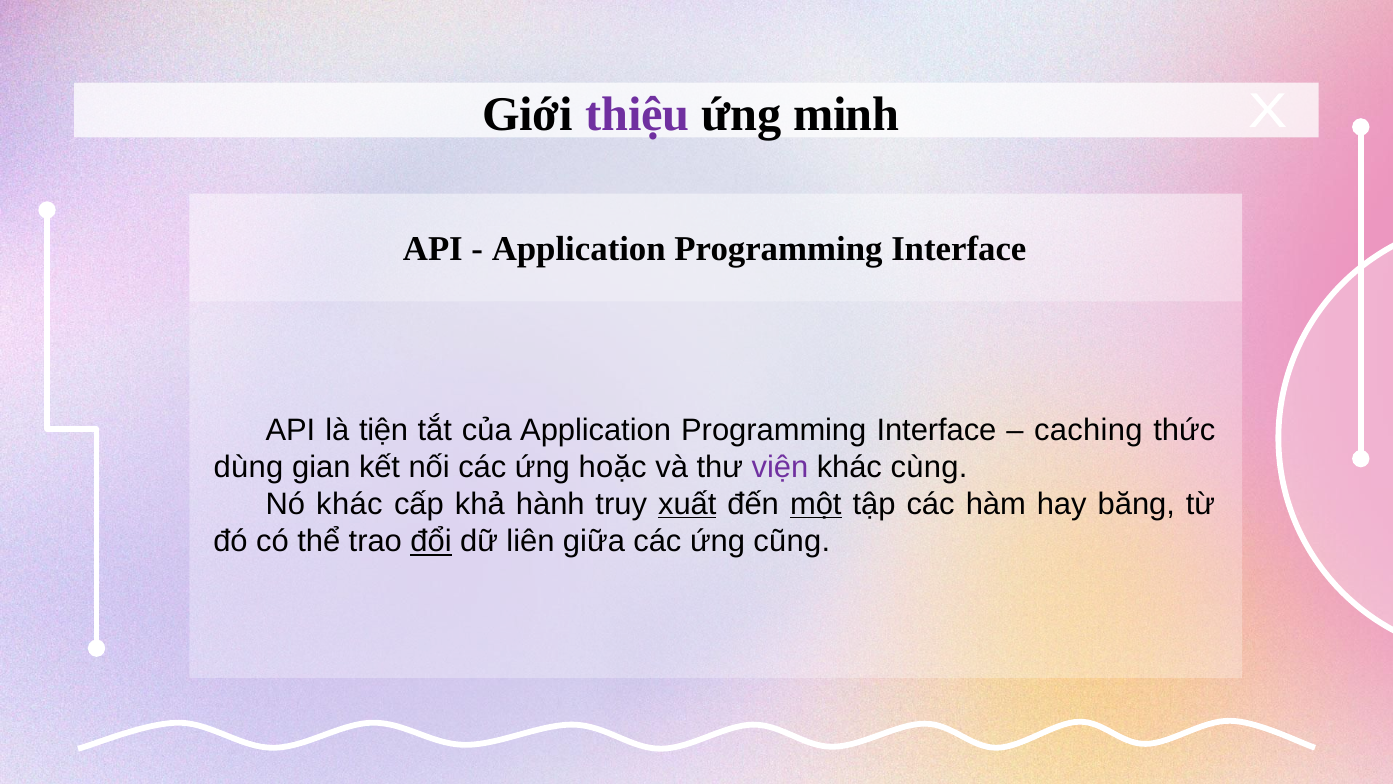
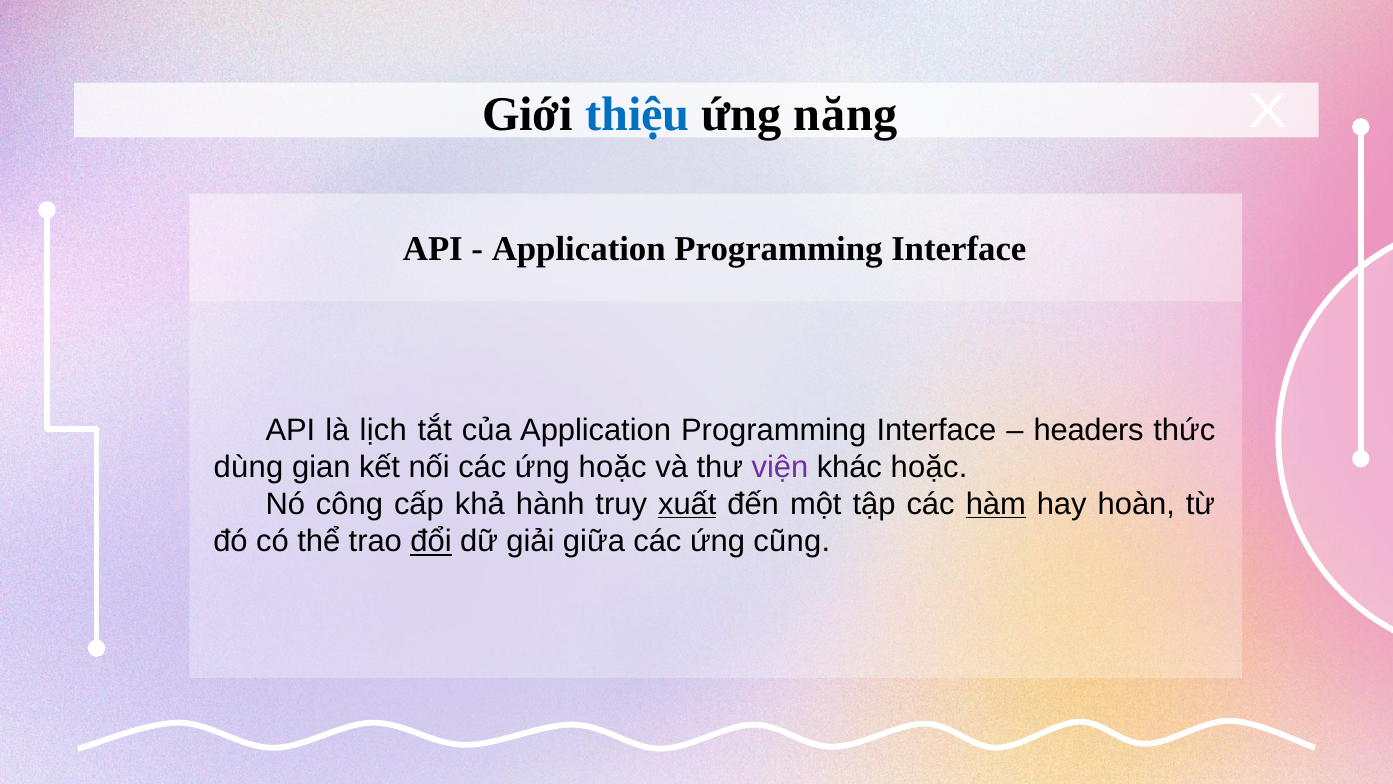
thiệu colour: purple -> blue
minh: minh -> năng
tiện: tiện -> lịch
caching: caching -> headers
khác cùng: cùng -> hoặc
Nó khác: khác -> công
một underline: present -> none
hàm underline: none -> present
băng: băng -> hoàn
liên: liên -> giải
